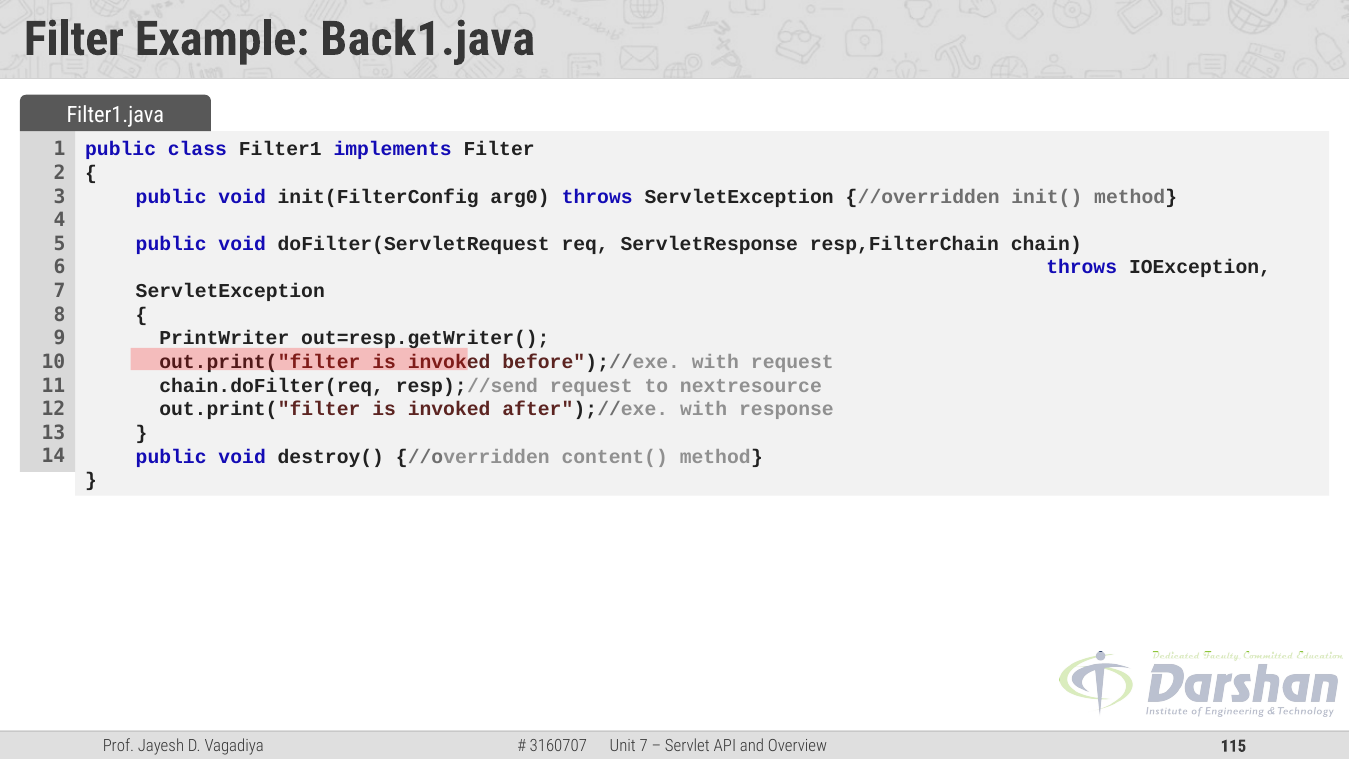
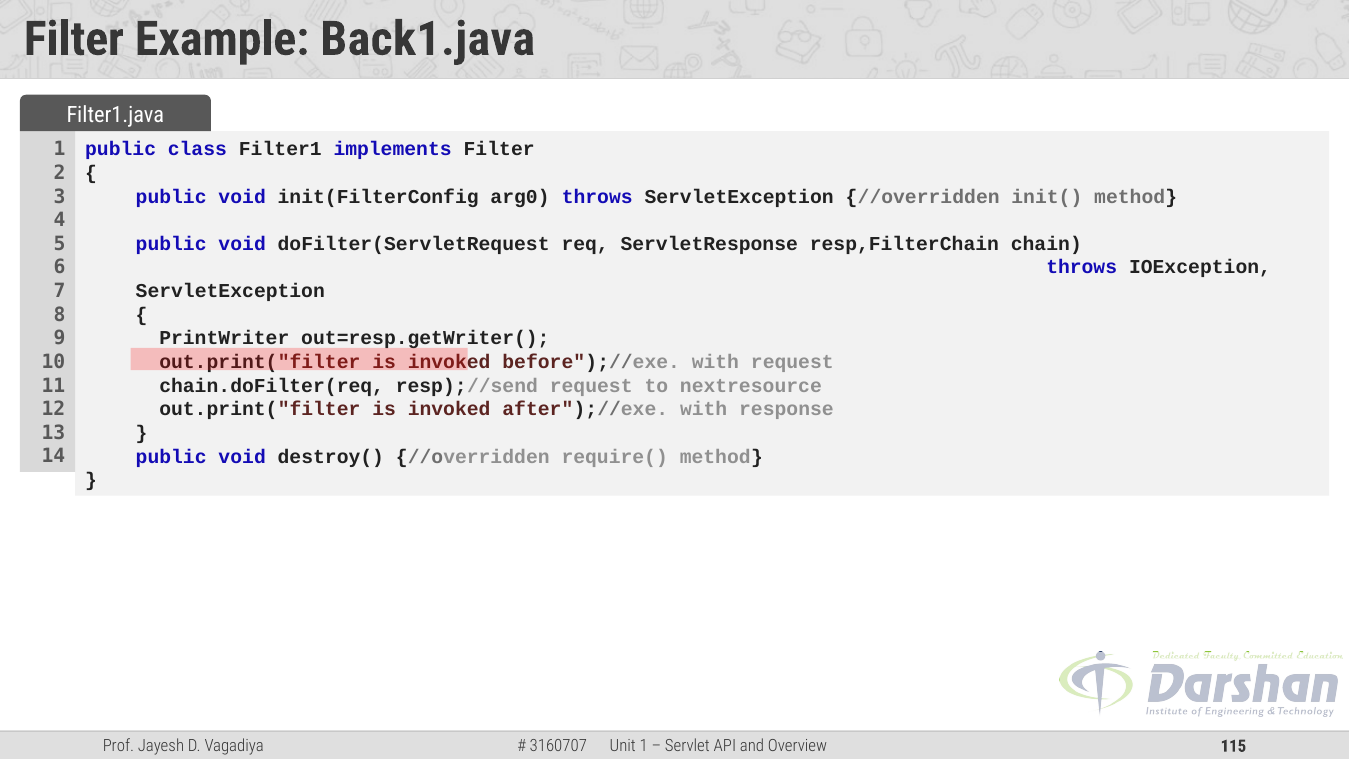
content(: content( -> require(
7 at (644, 746): 7 -> 1
